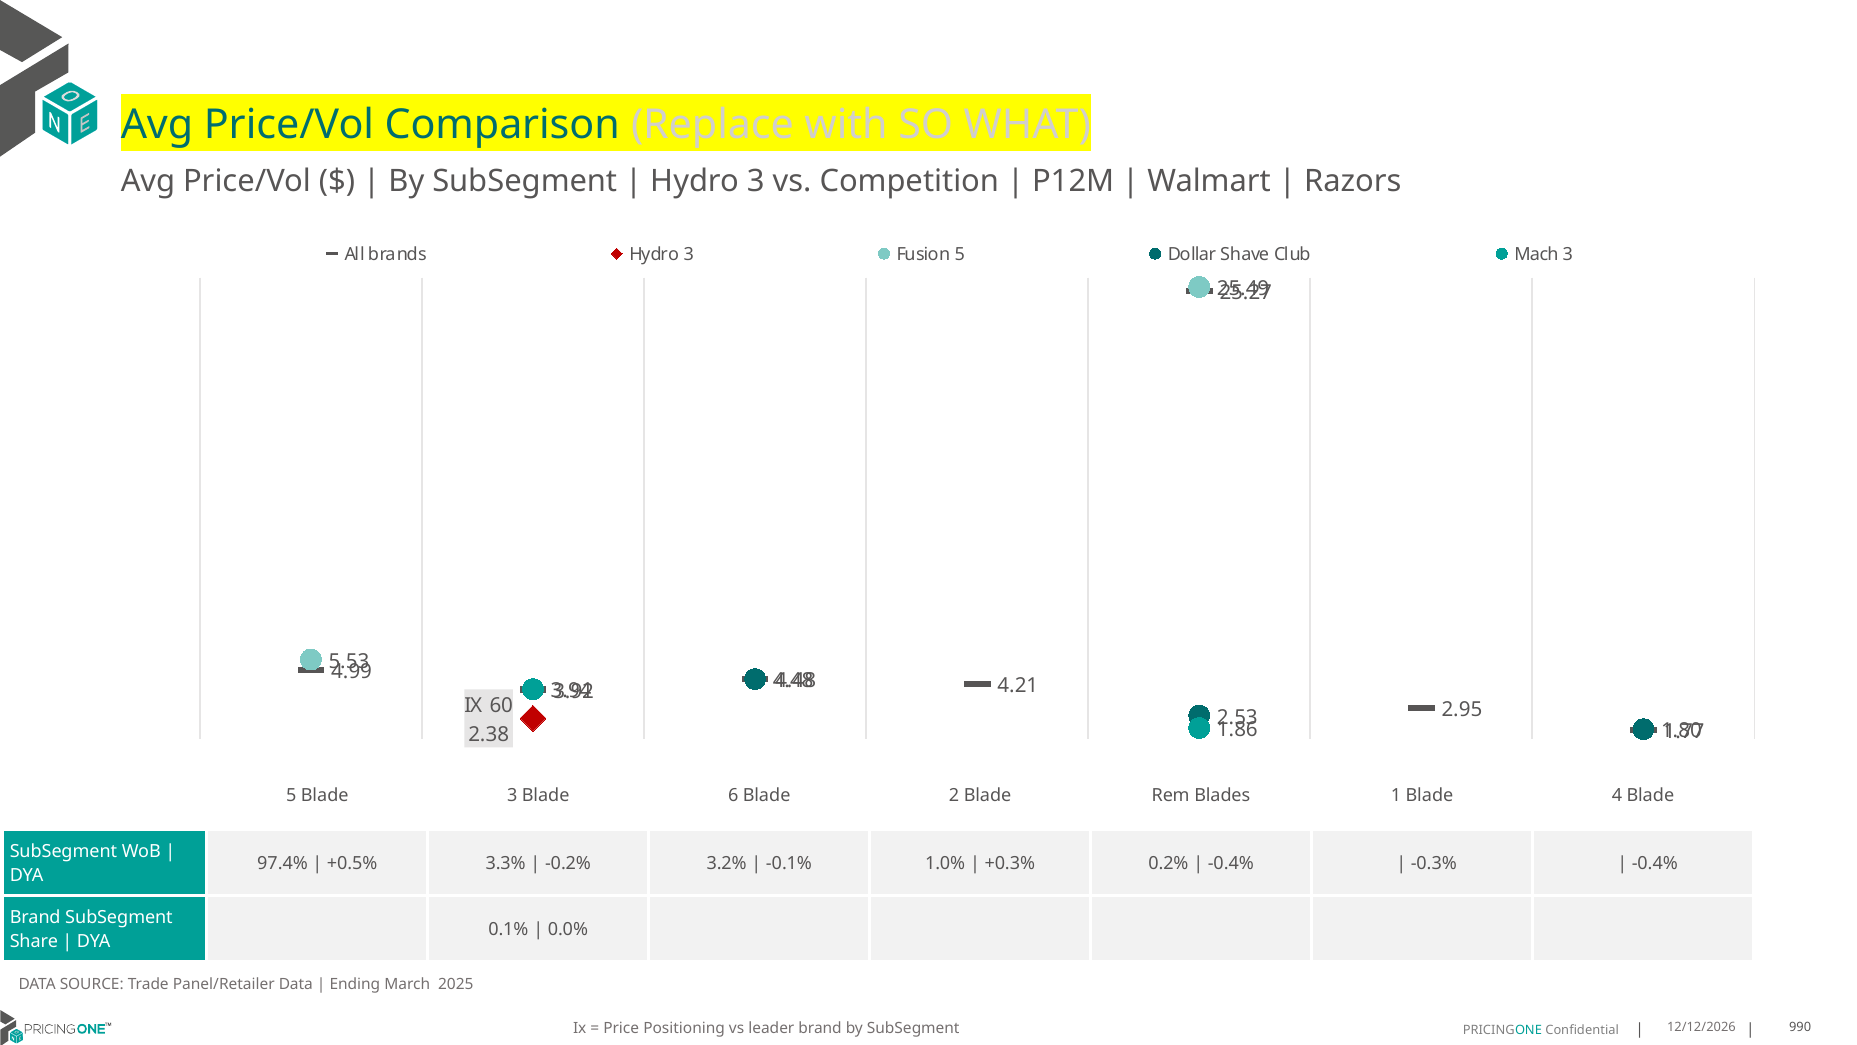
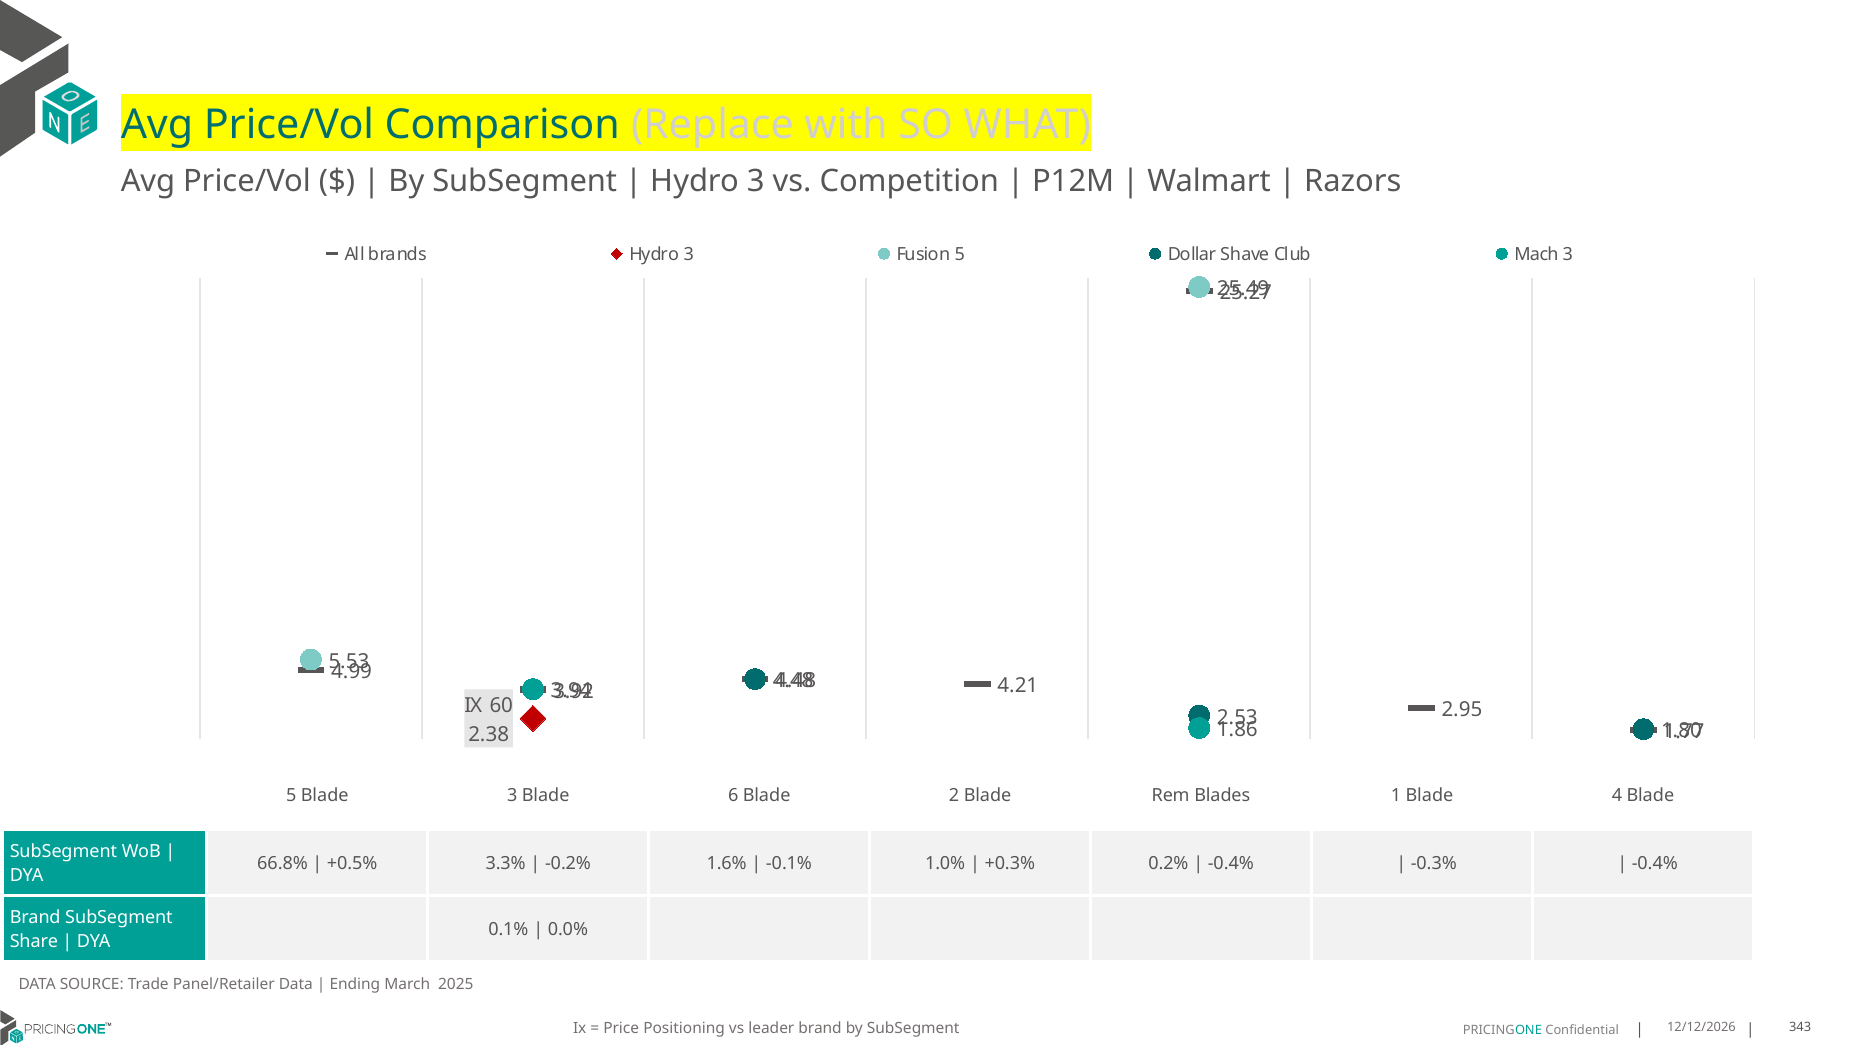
97.4%: 97.4% -> 66.8%
3.2%: 3.2% -> 1.6%
990: 990 -> 343
